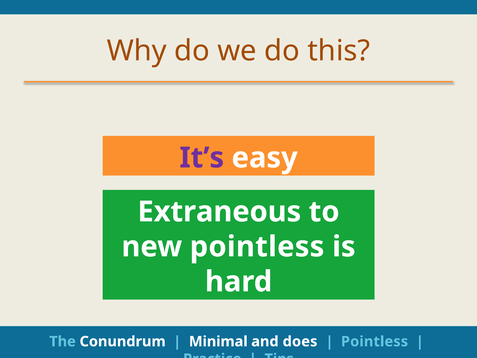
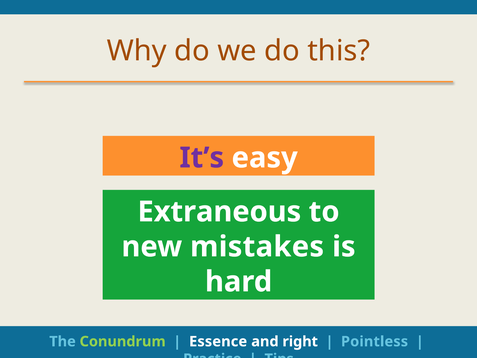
new pointless: pointless -> mistakes
Conundrum colour: white -> light green
Minimal: Minimal -> Essence
does: does -> right
